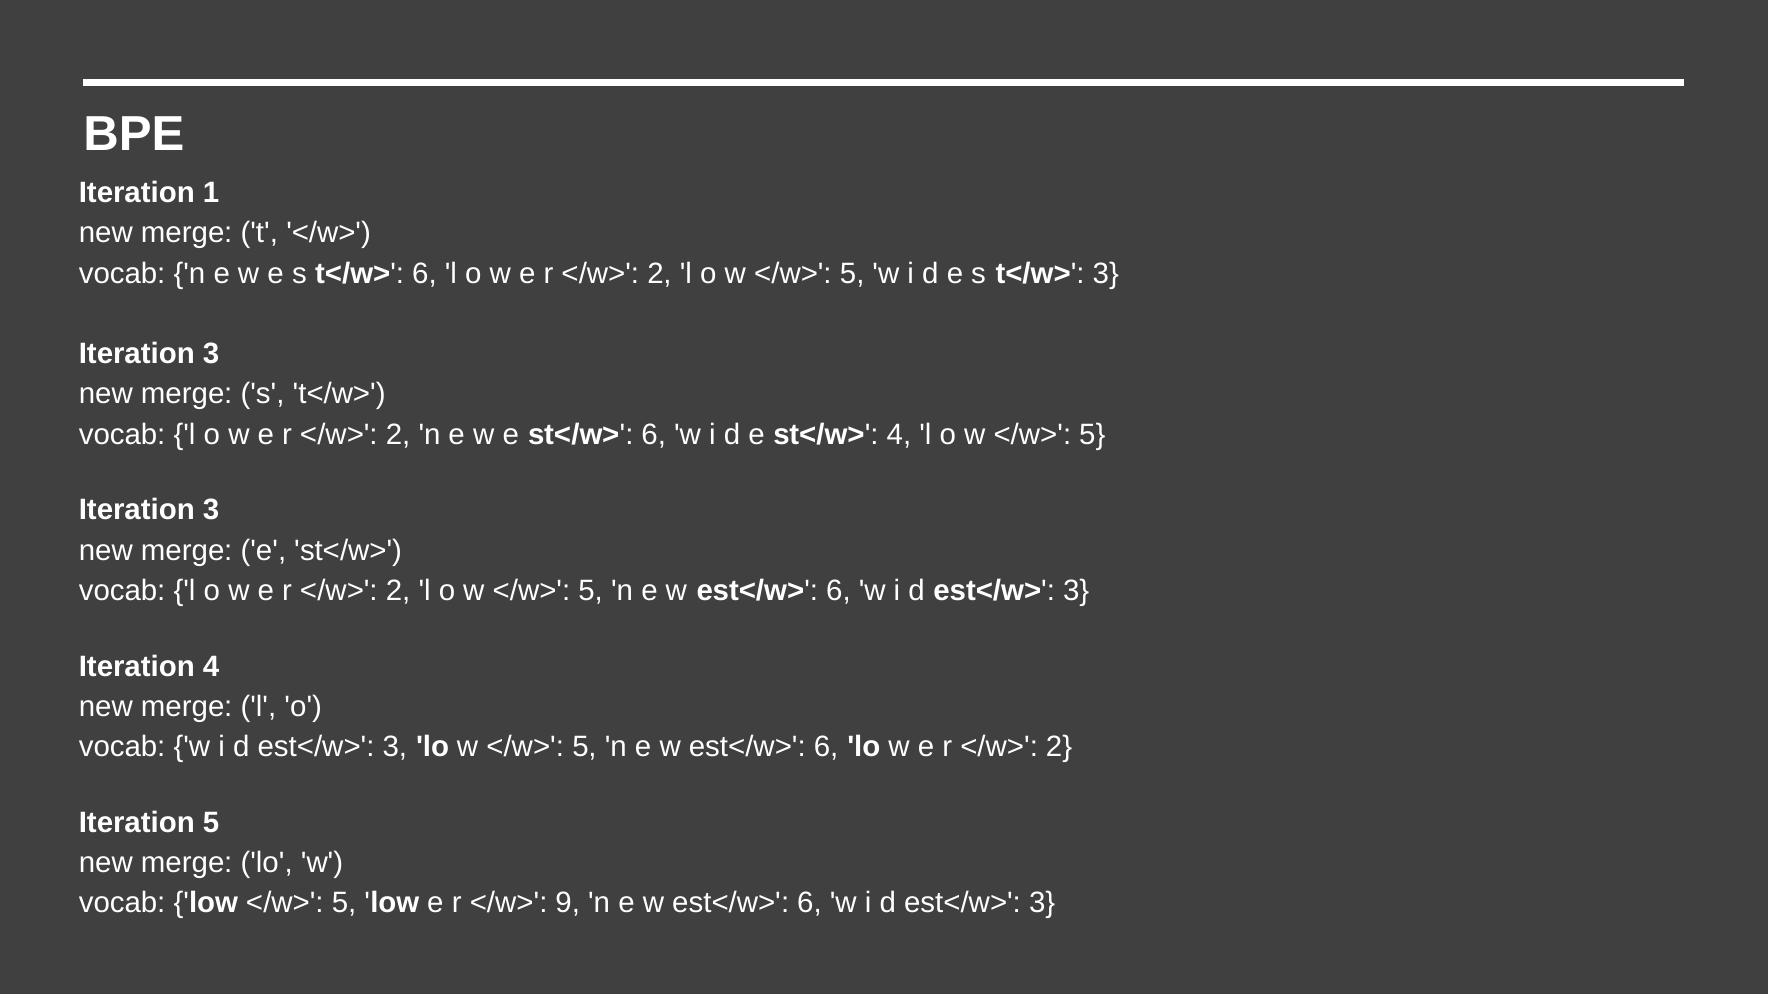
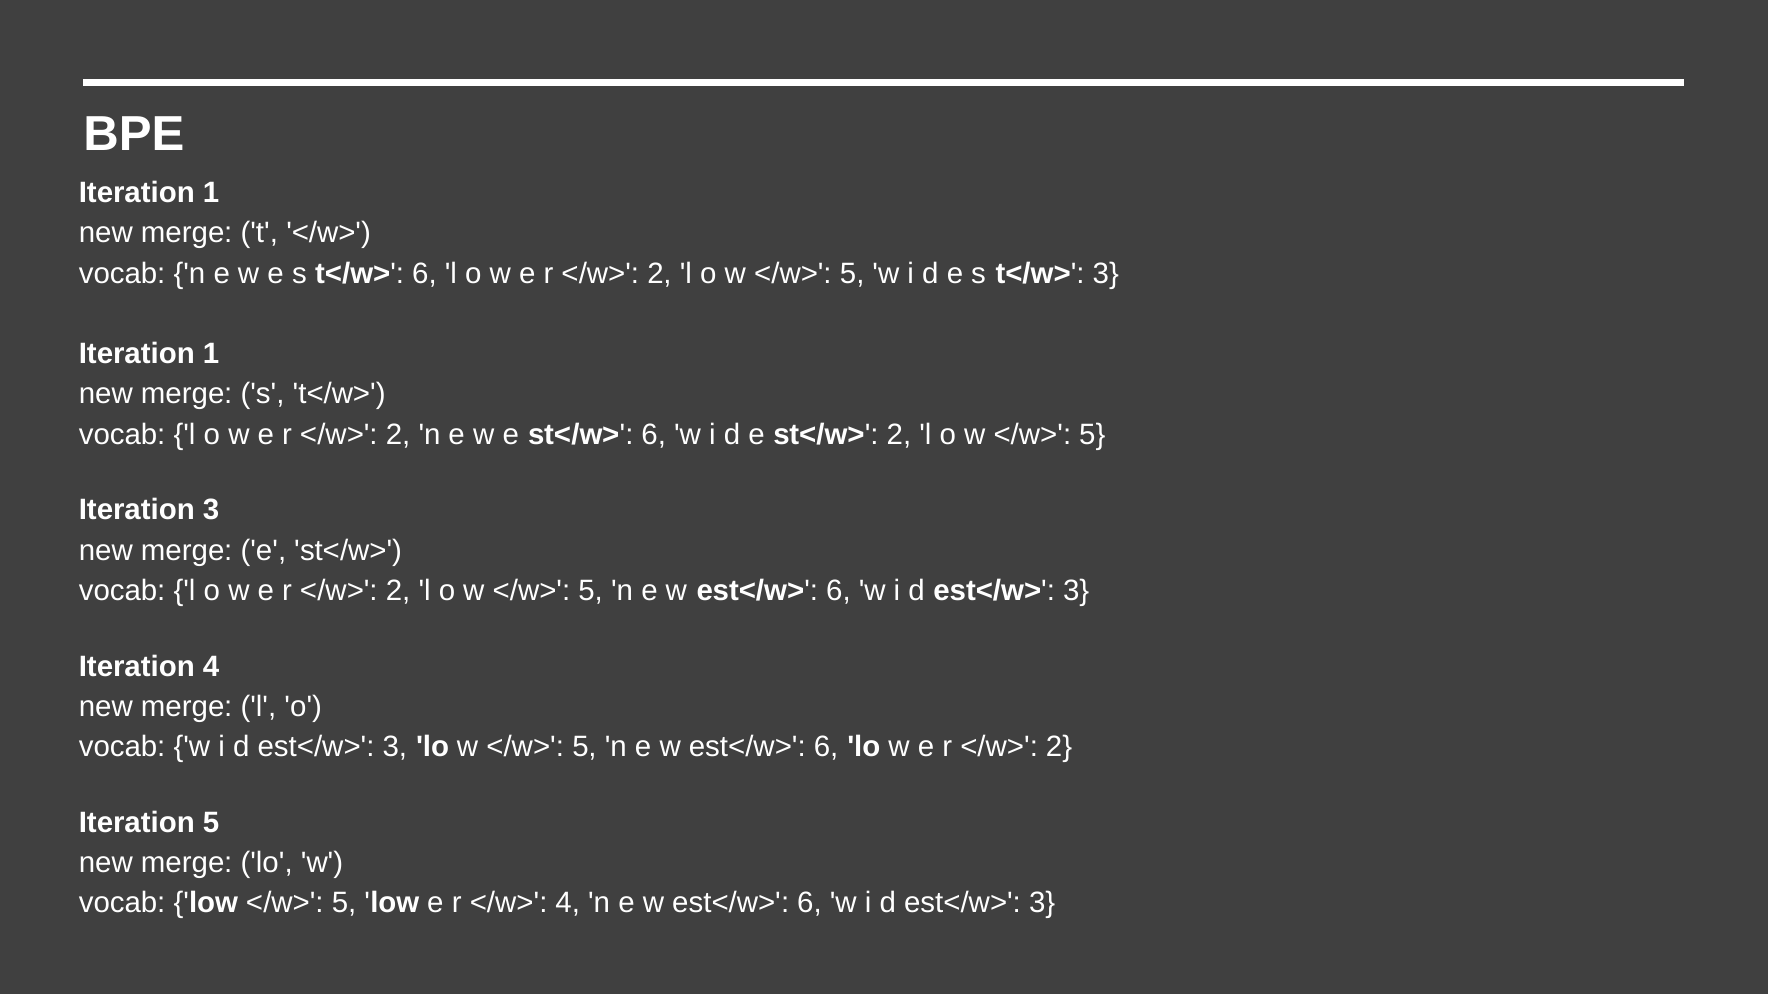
3 at (211, 354): 3 -> 1
st</w> 4: 4 -> 2
</w> 9: 9 -> 4
